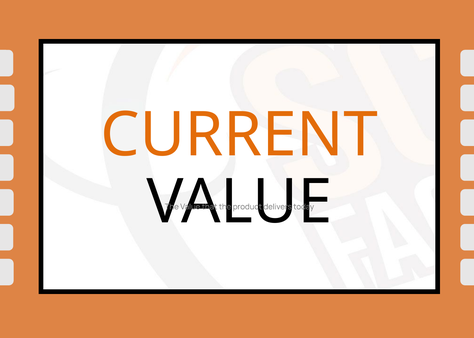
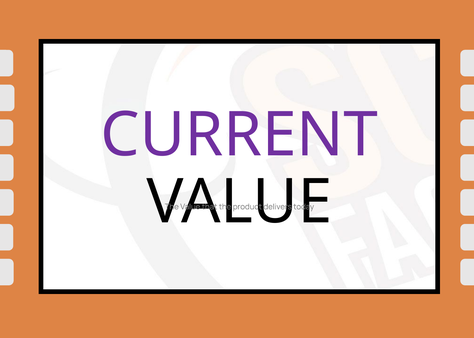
CURRENT colour: orange -> purple
